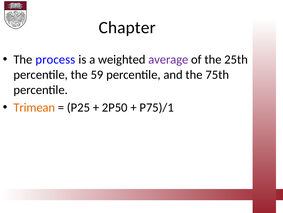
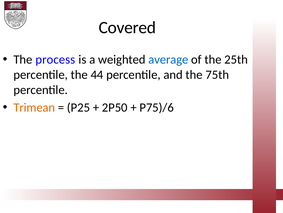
Chapter: Chapter -> Covered
average colour: purple -> blue
59: 59 -> 44
P75)/1: P75)/1 -> P75)/6
